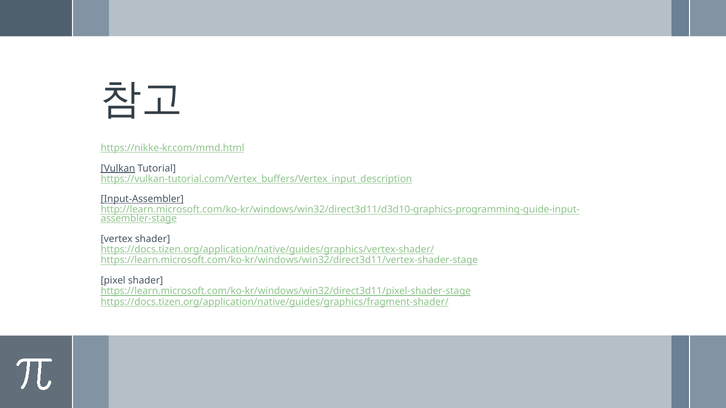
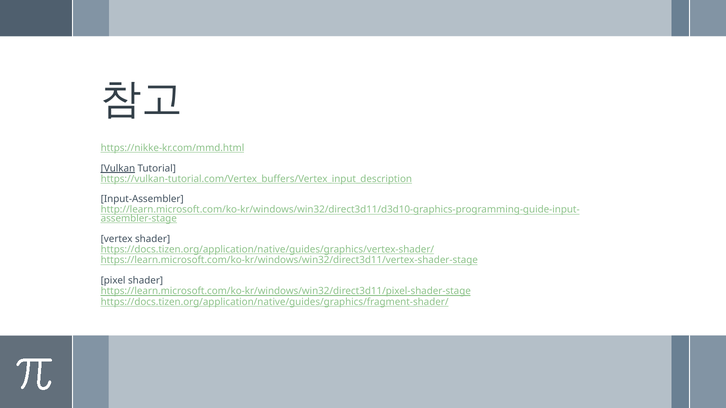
Input-Assembler underline: present -> none
